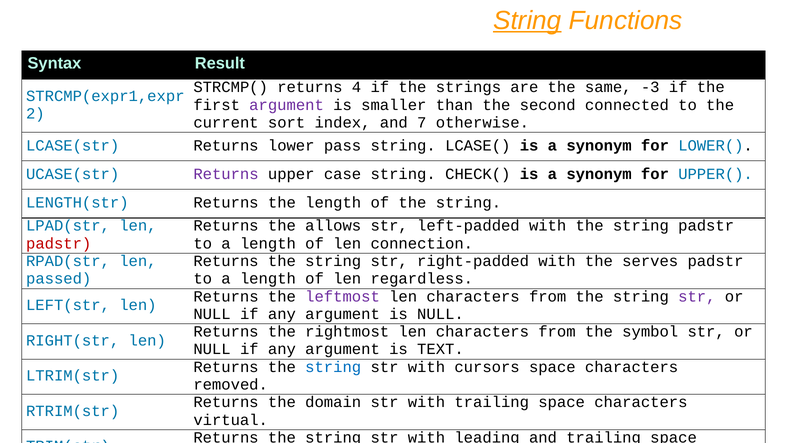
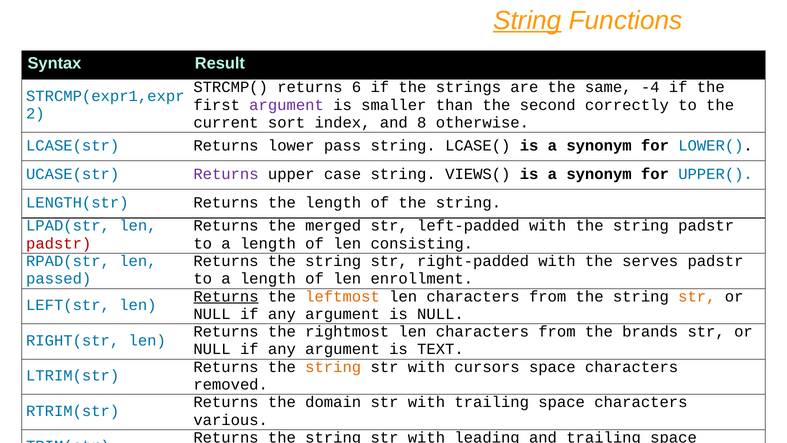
4: 4 -> 6
-3: -3 -> -4
connected: connected -> correctly
7: 7 -> 8
CHECK(: CHECK( -> VIEWS(
allows: allows -> merged
connection: connection -> consisting
regardless: regardless -> enrollment
Returns at (226, 296) underline: none -> present
leftmost colour: purple -> orange
str at (697, 296) colour: purple -> orange
symbol: symbol -> brands
string at (333, 367) colour: blue -> orange
virtual: virtual -> various
